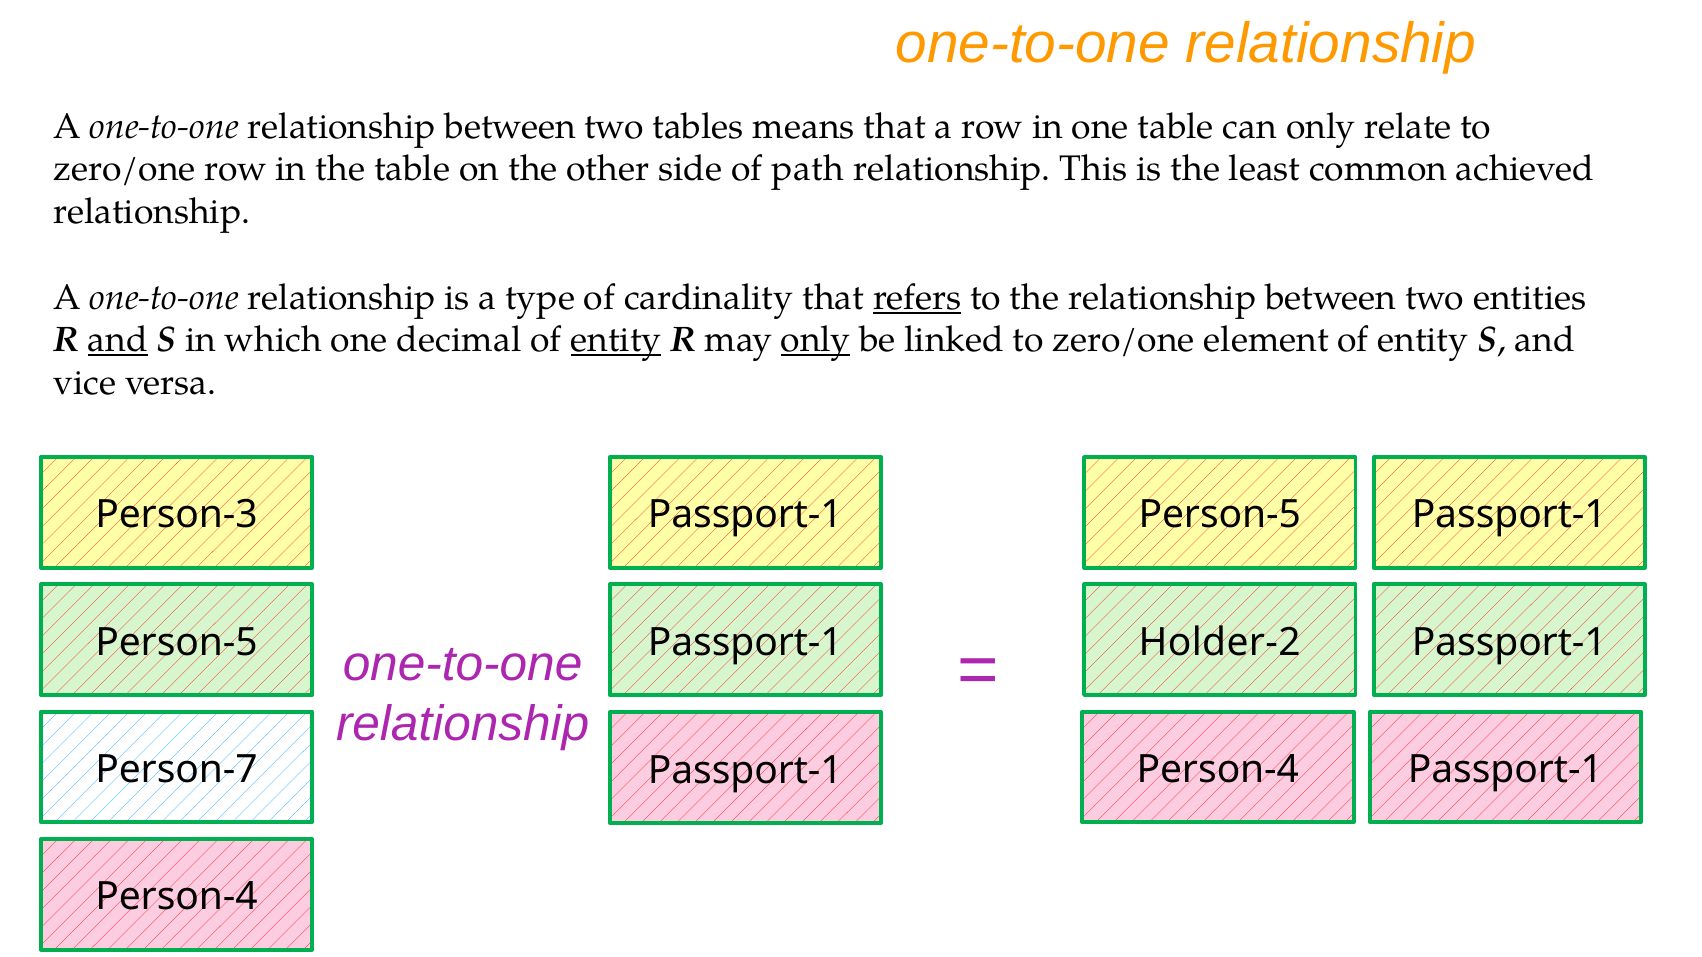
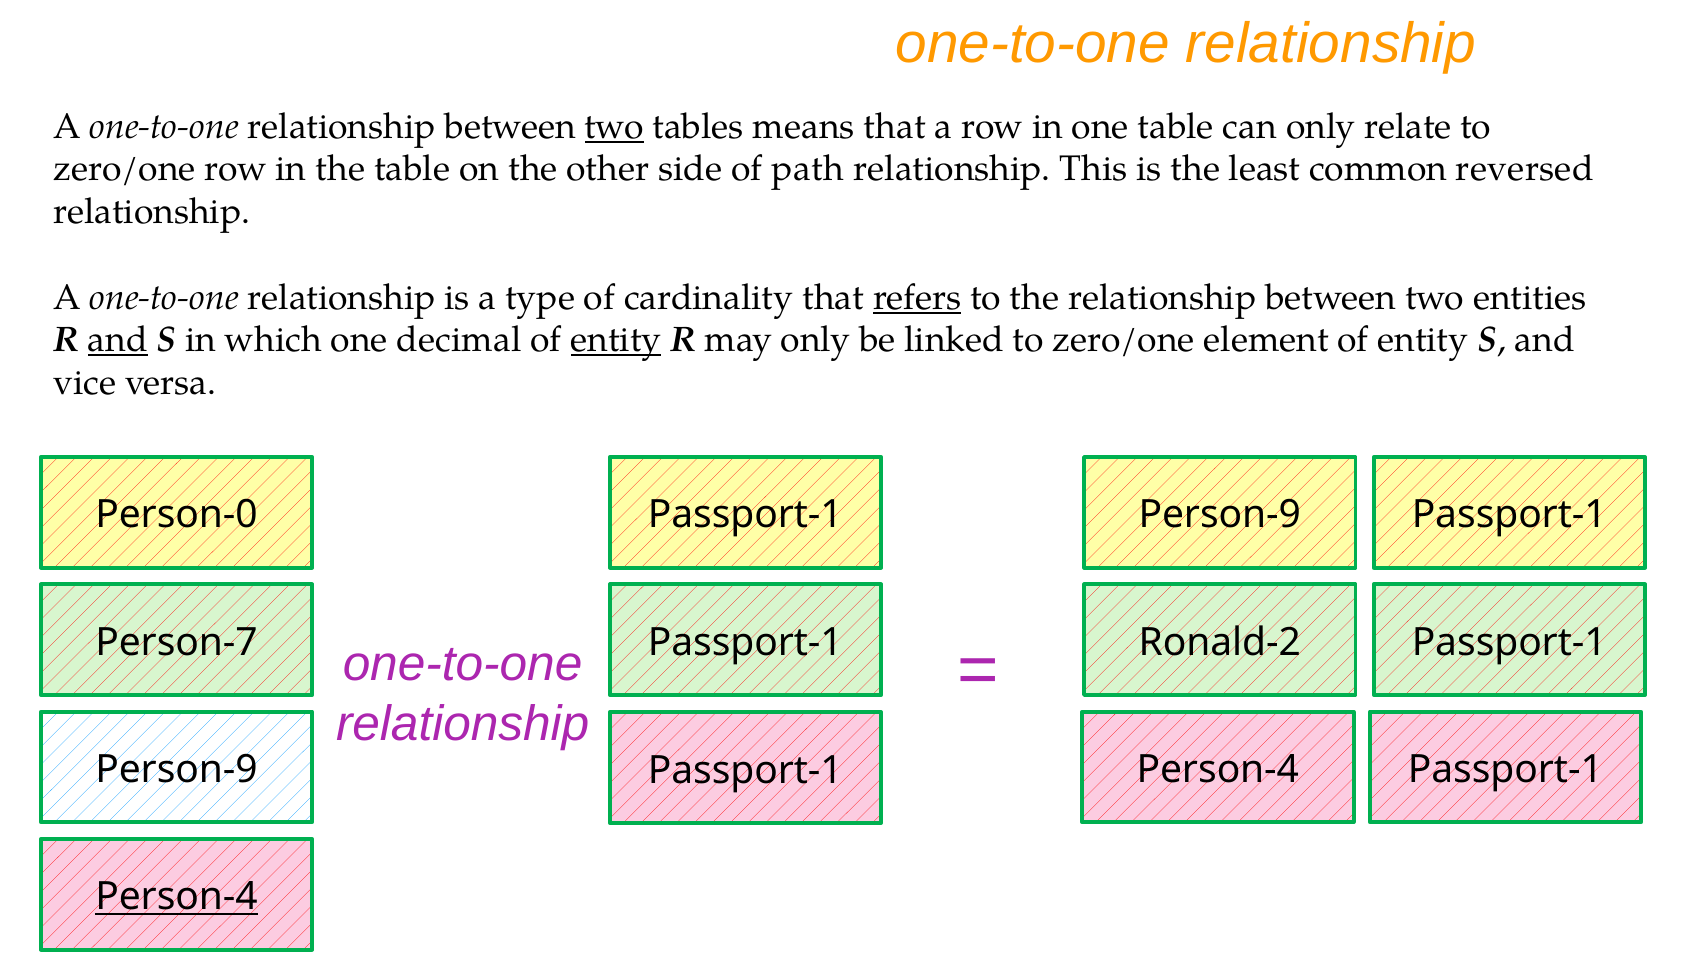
two at (614, 127) underline: none -> present
achieved: achieved -> reversed
only at (816, 340) underline: present -> none
Person-3: Person-3 -> Person-0
Person-5 at (1220, 515): Person-5 -> Person-9
Person-5 at (177, 643): Person-5 -> Person-7
Holder-2: Holder-2 -> Ronald-2
Person-7 at (177, 770): Person-7 -> Person-9
Person-4 at (177, 897) underline: none -> present
